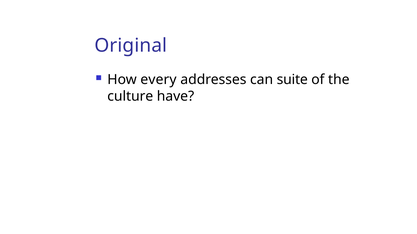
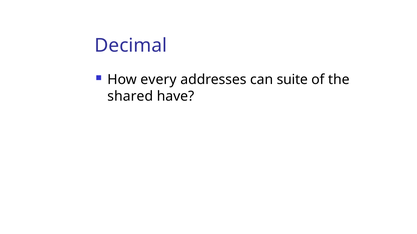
Original: Original -> Decimal
culture: culture -> shared
